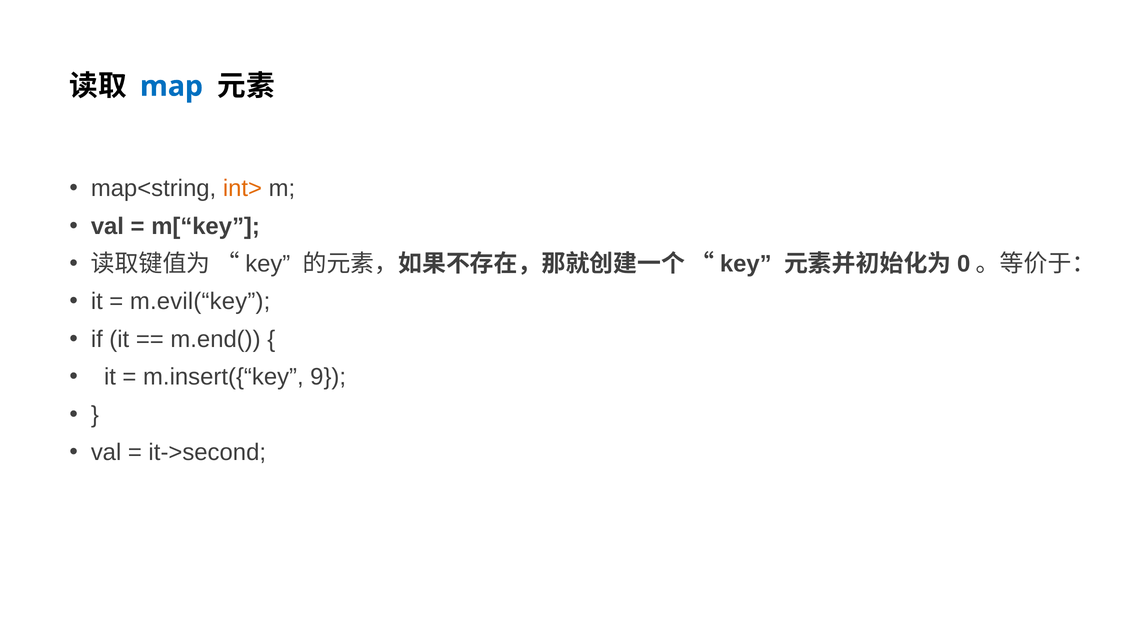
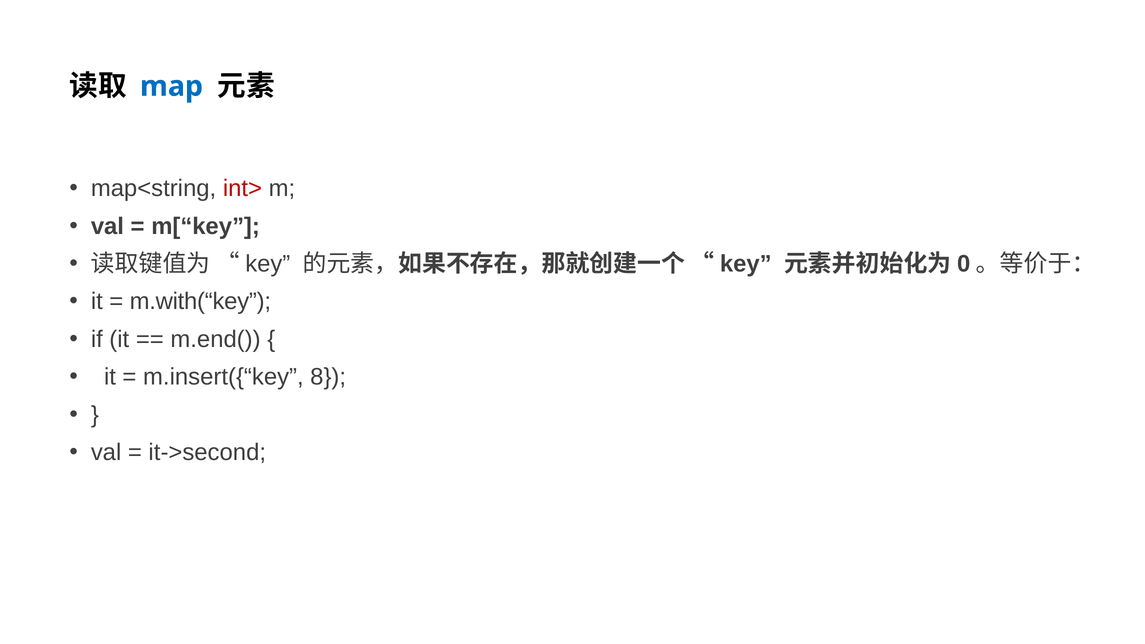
int> colour: orange -> red
m.evil(“key: m.evil(“key -> m.with(“key
9: 9 -> 8
